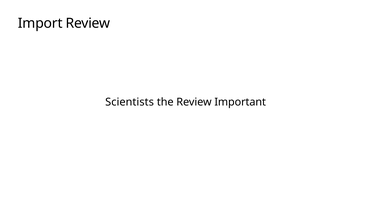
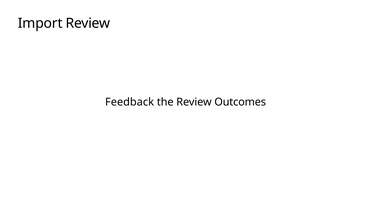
Scientists: Scientists -> Feedback
Important: Important -> Outcomes
